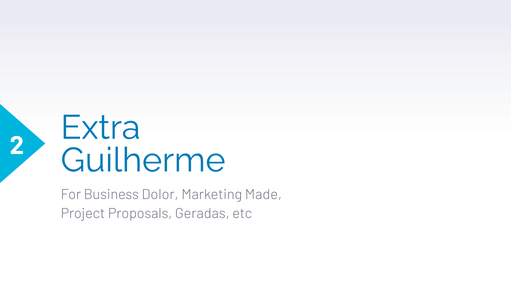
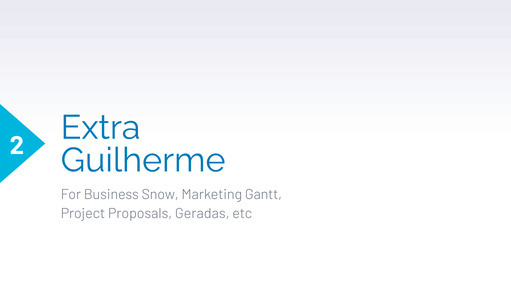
Dolor: Dolor -> Snow
Made: Made -> Gantt
